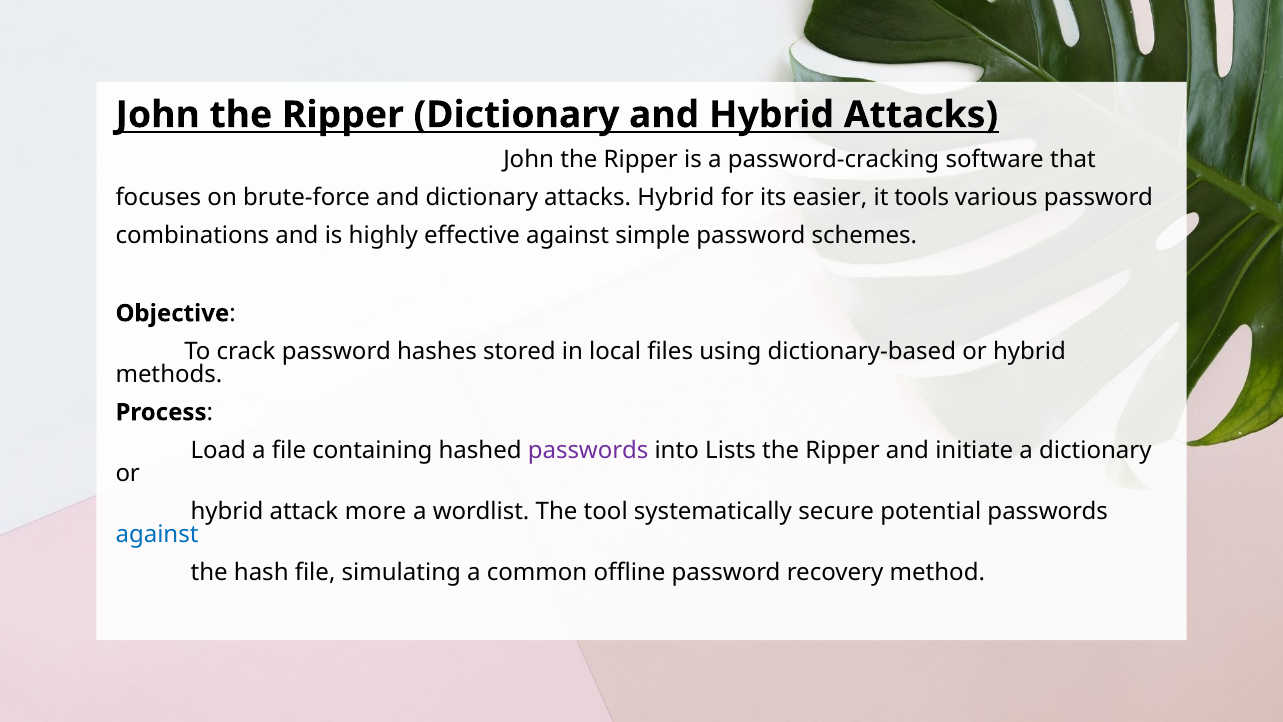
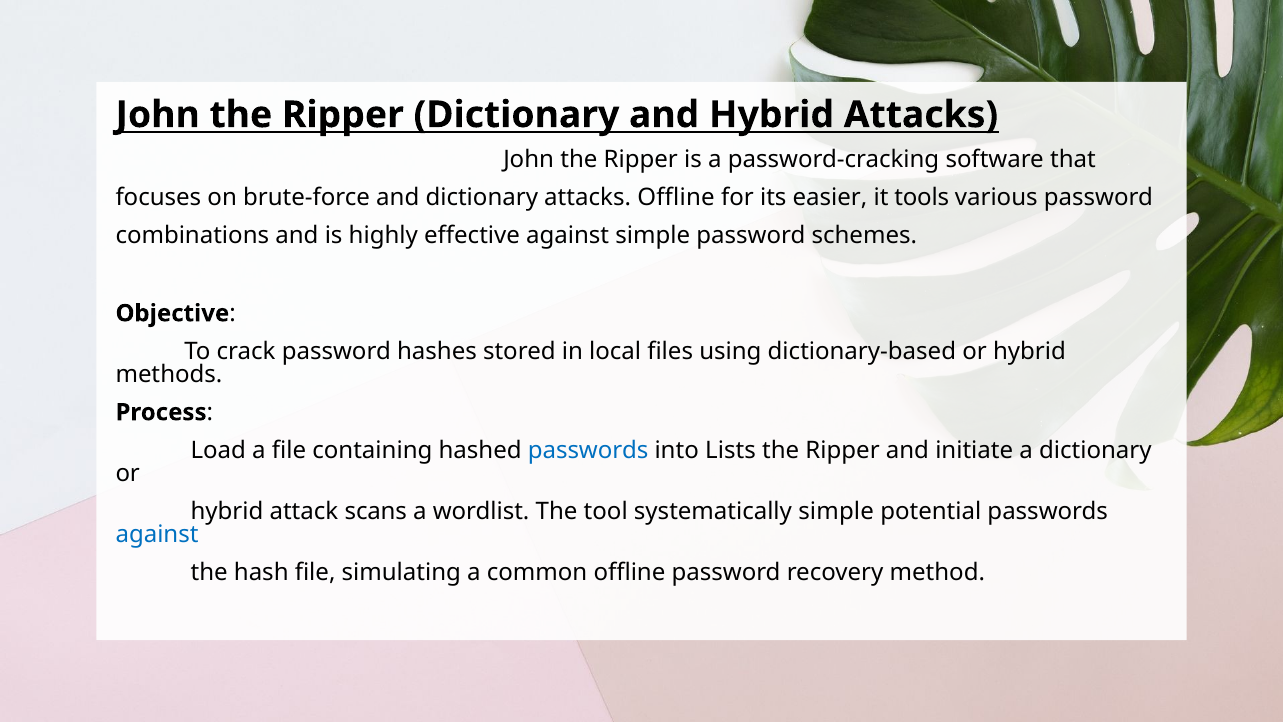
attacks Hybrid: Hybrid -> Offline
passwords at (588, 450) colour: purple -> blue
more: more -> scans
systematically secure: secure -> simple
